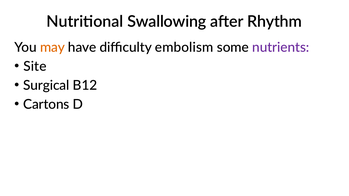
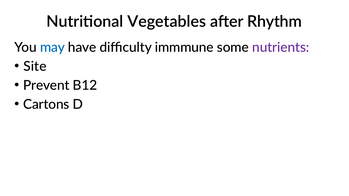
Swallowing: Swallowing -> Vegetables
may colour: orange -> blue
embolism: embolism -> immmune
Surgical: Surgical -> Prevent
